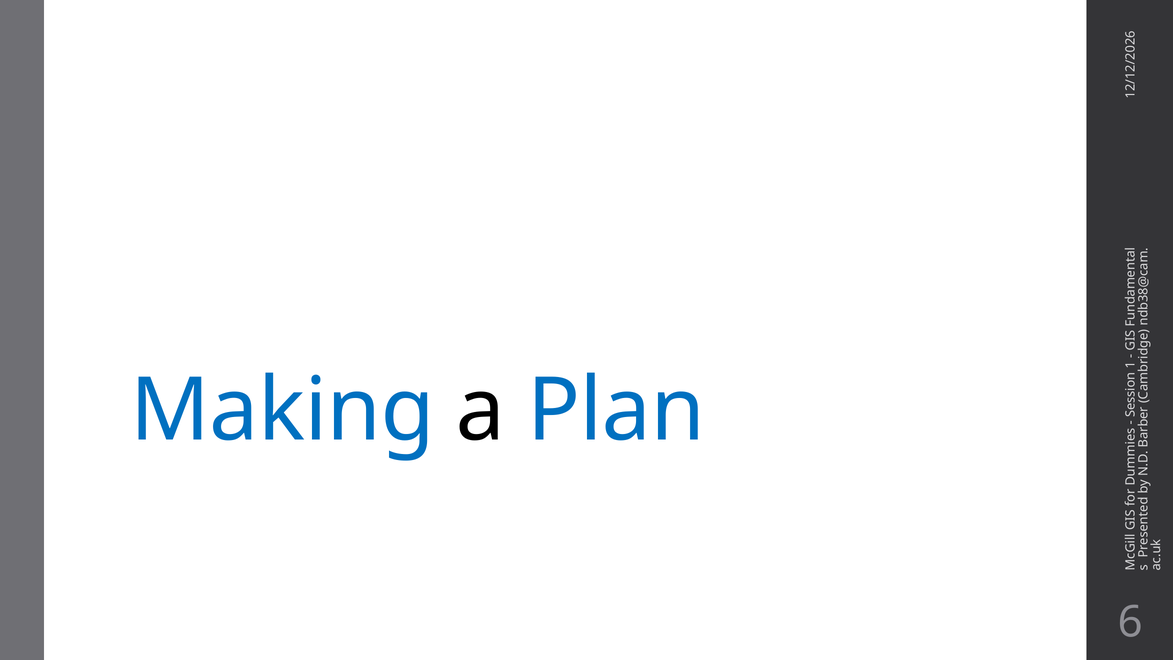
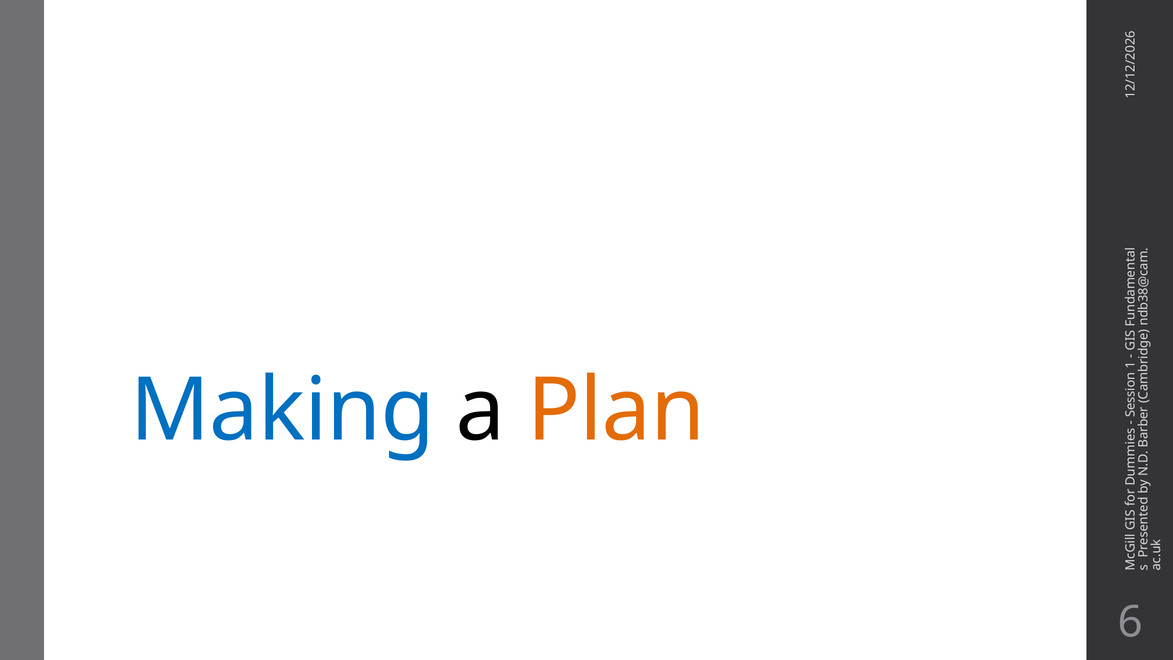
Plan colour: blue -> orange
